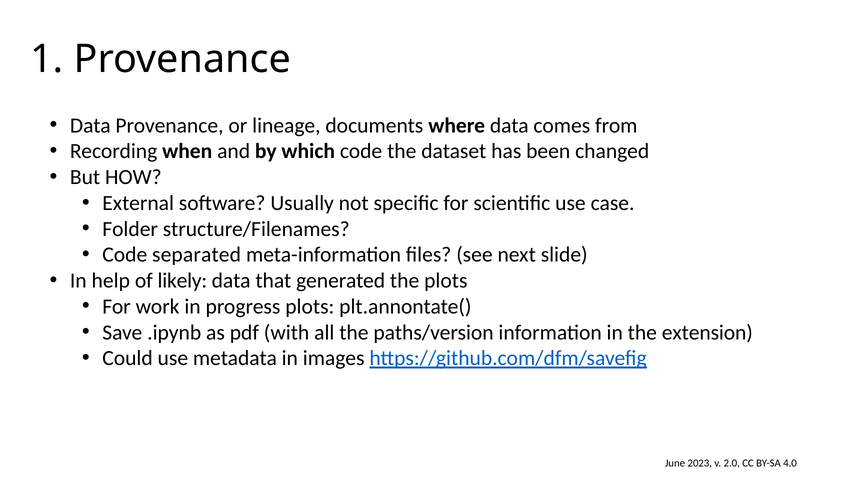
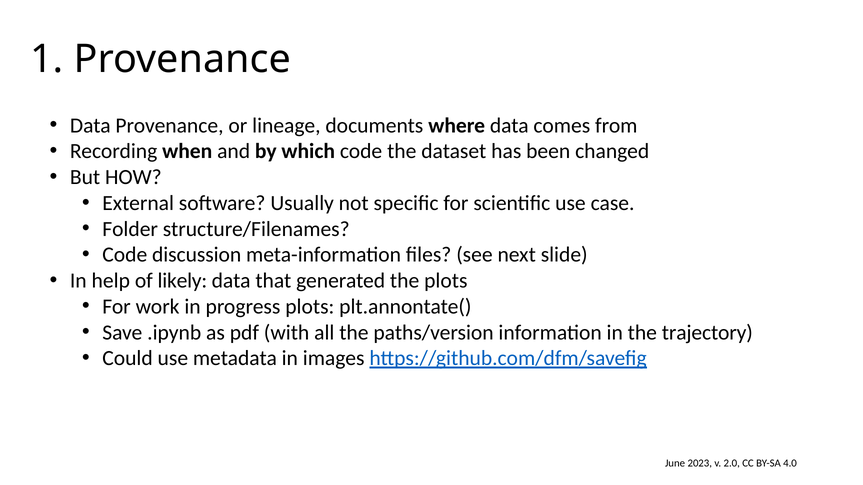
separated: separated -> discussion
extension: extension -> trajectory
